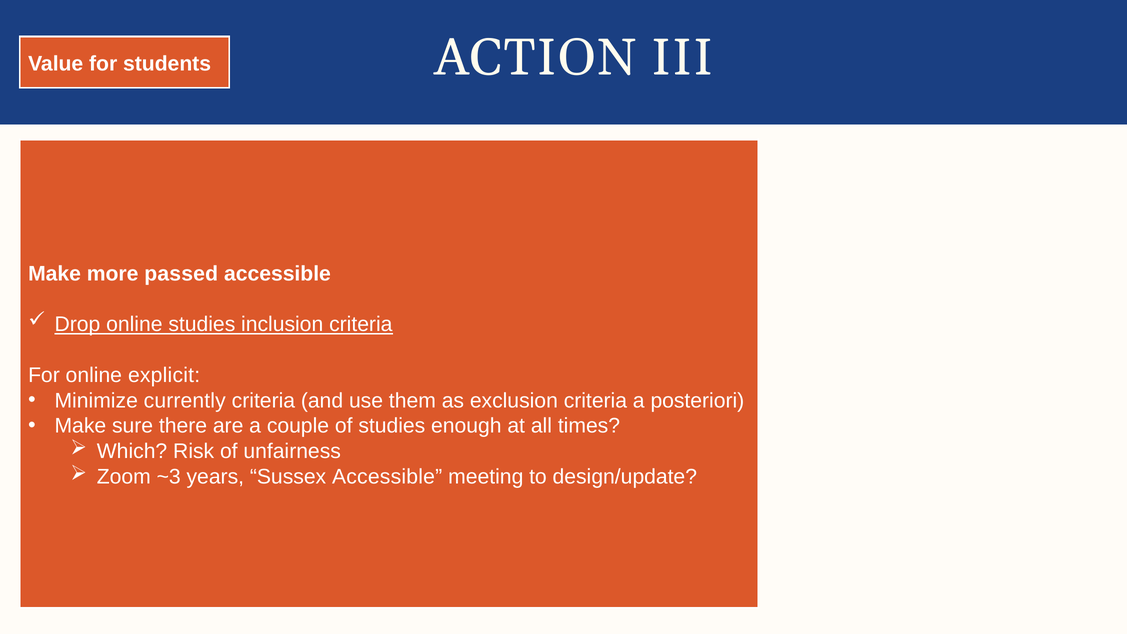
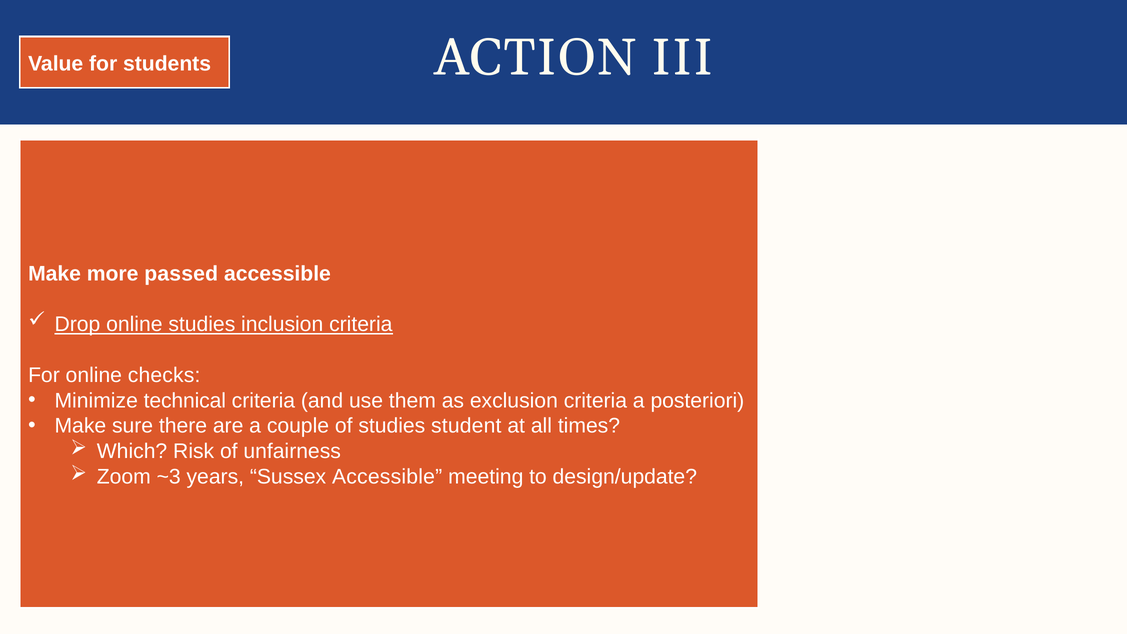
explicit: explicit -> checks
currently: currently -> technical
enough: enough -> student
